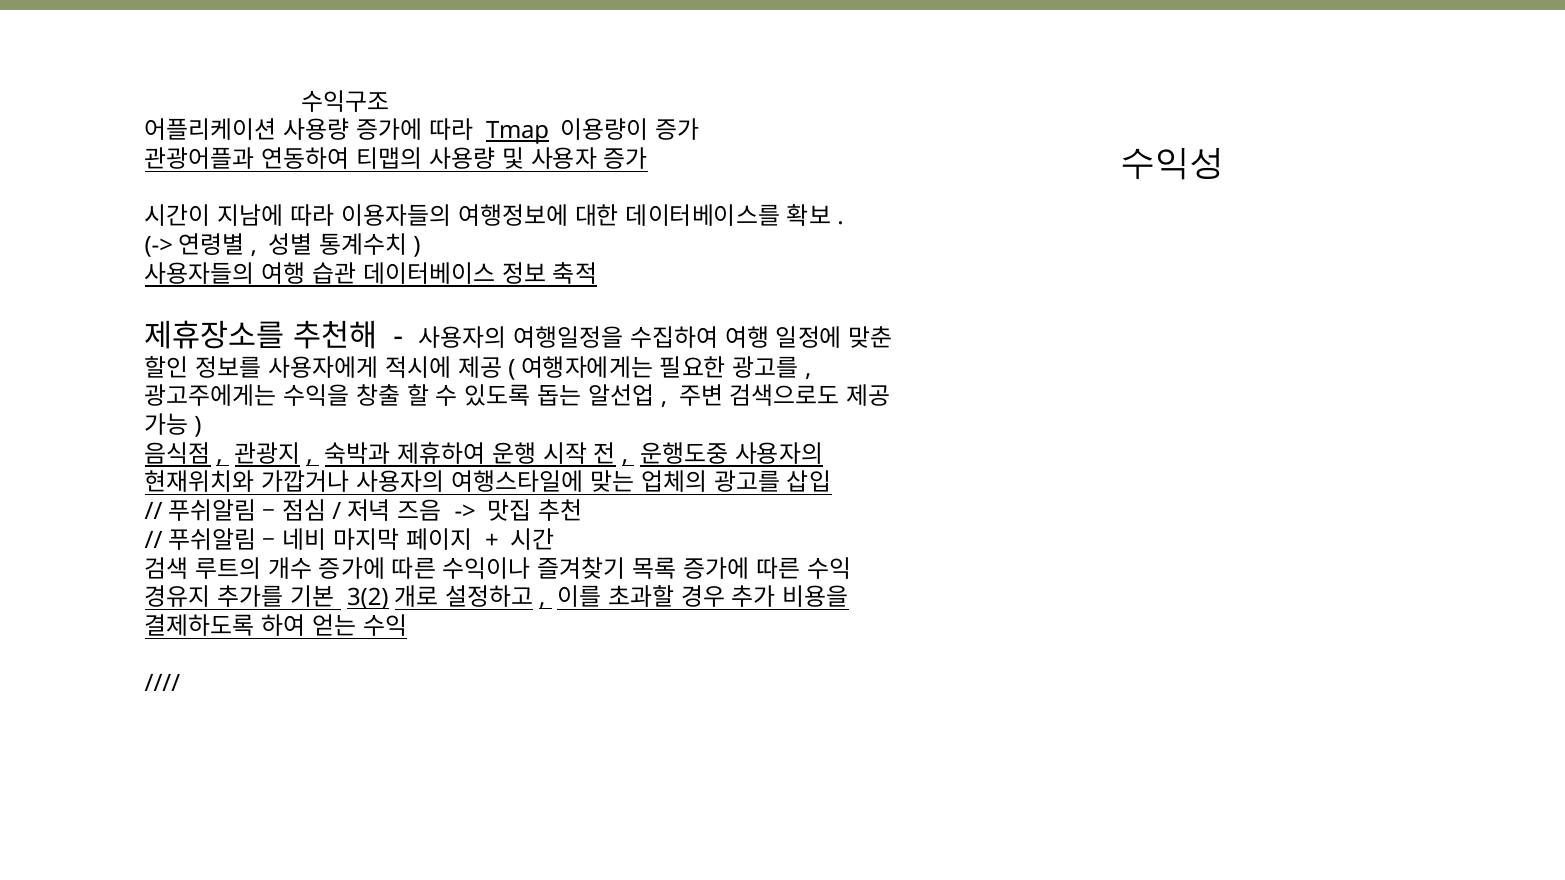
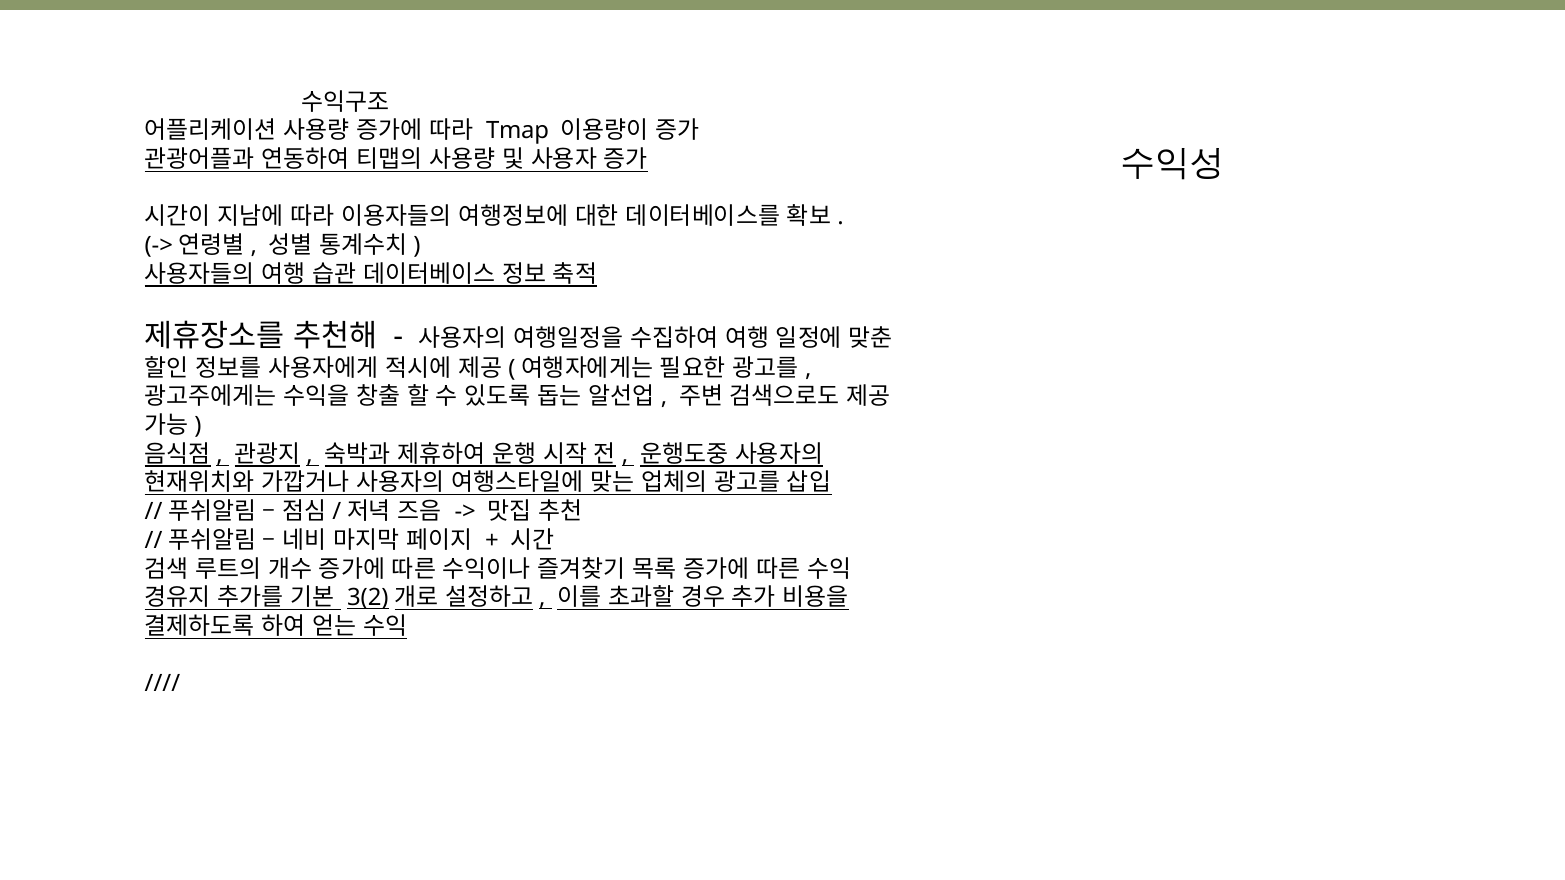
Tmap underline: present -> none
